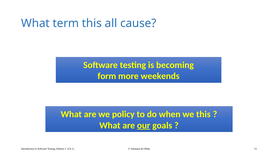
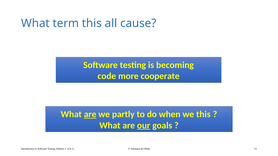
form: form -> code
weekends: weekends -> cooperate
are at (90, 115) underline: none -> present
policy: policy -> partly
